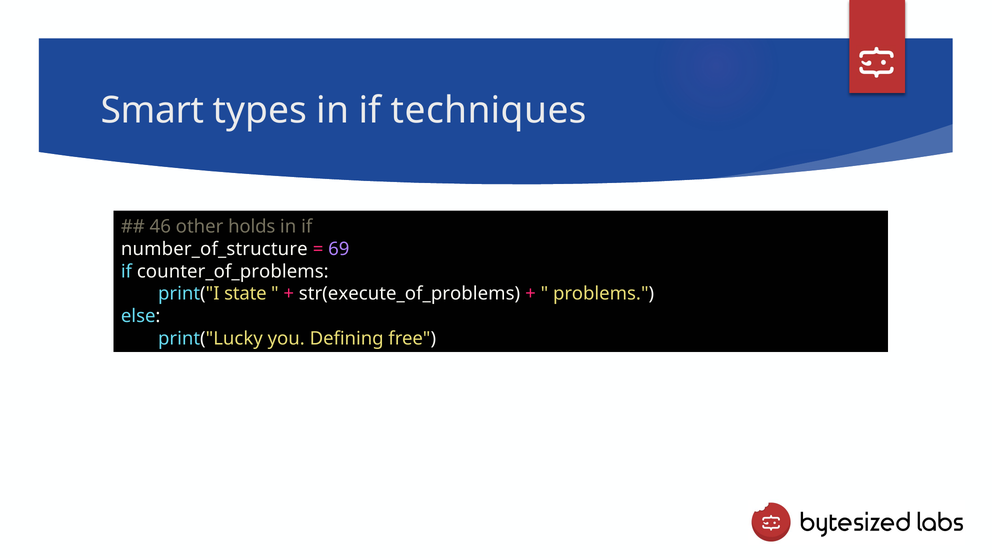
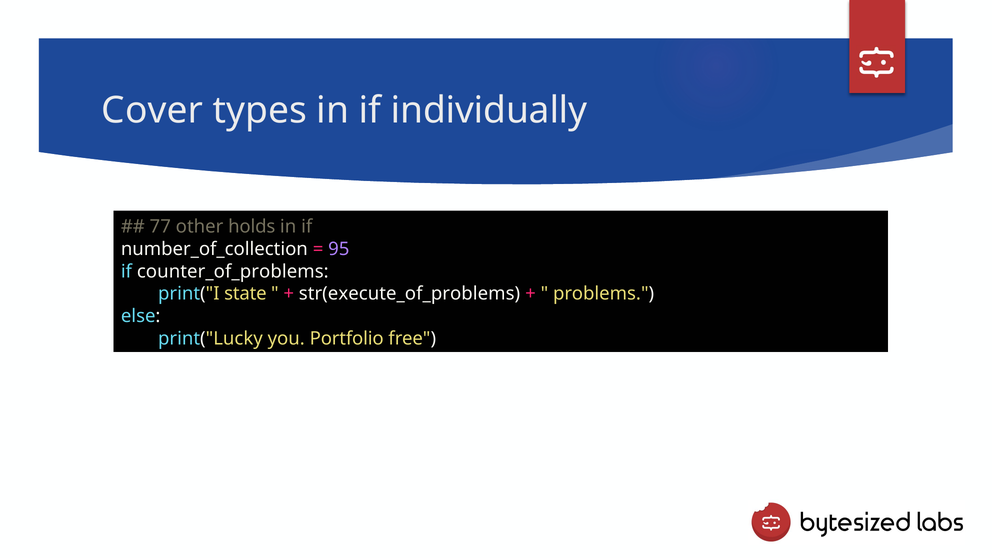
Smart: Smart -> Cover
techniques: techniques -> individually
46: 46 -> 77
number_of_structure: number_of_structure -> number_of_collection
69: 69 -> 95
Defining: Defining -> Portfolio
